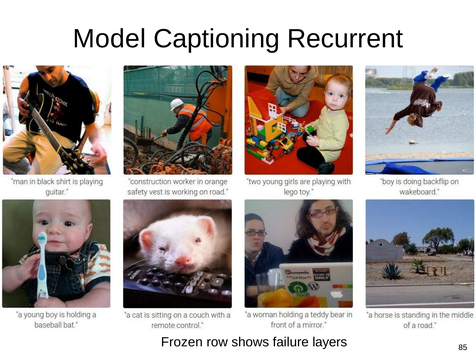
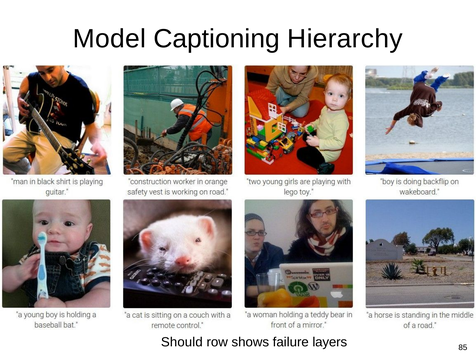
Recurrent: Recurrent -> Hierarchy
Frozen: Frozen -> Should
